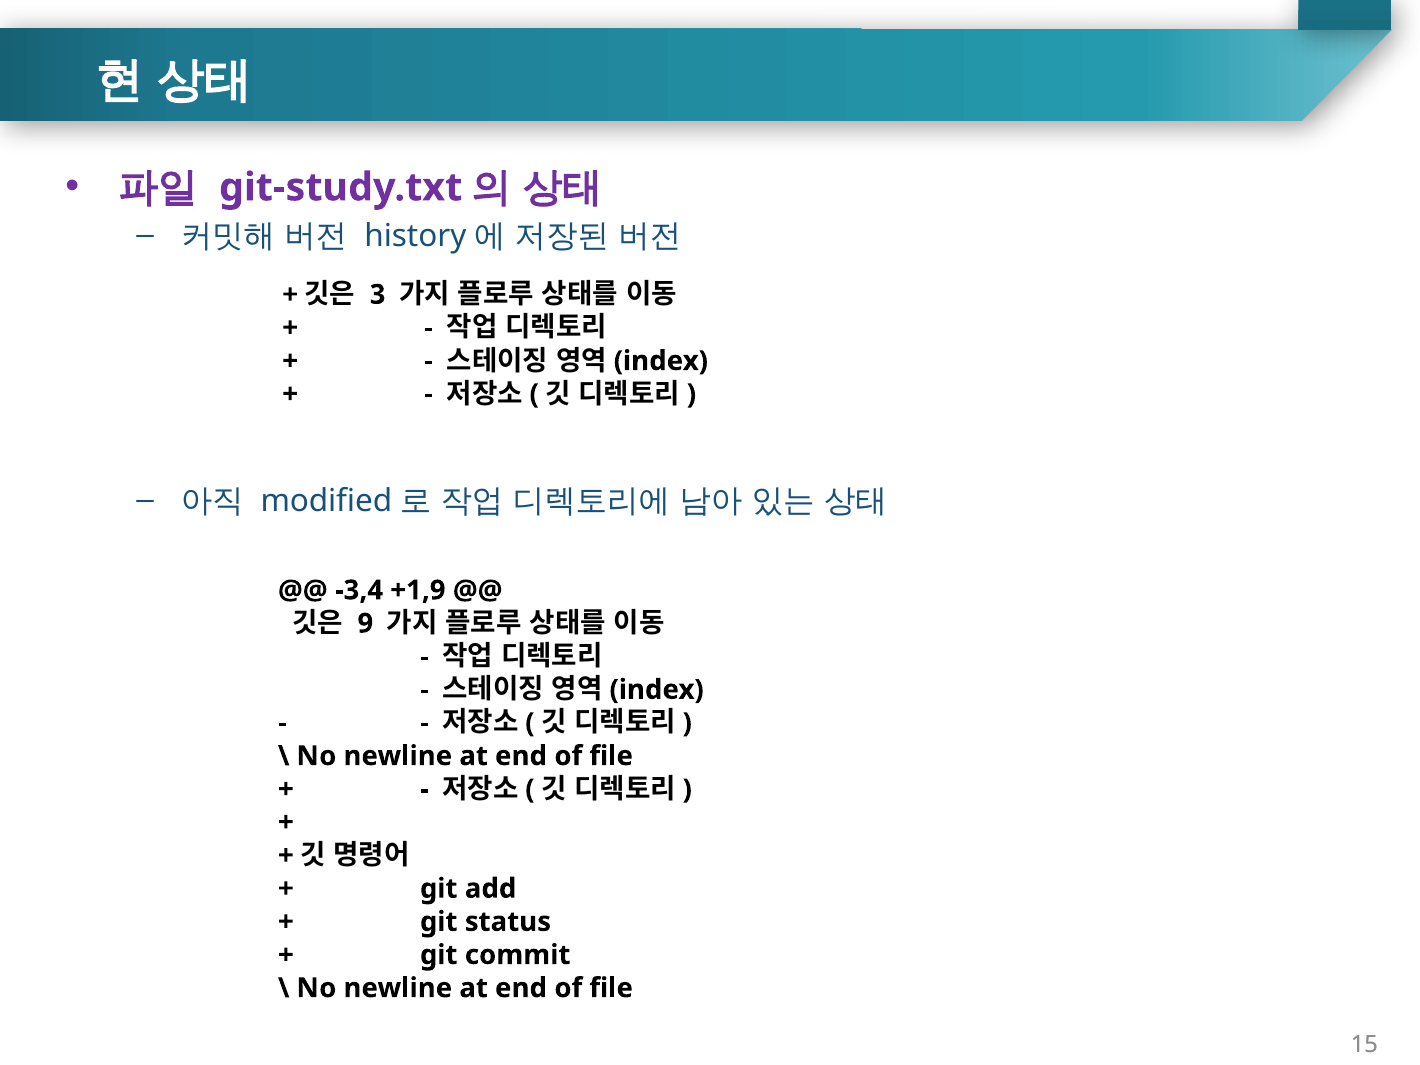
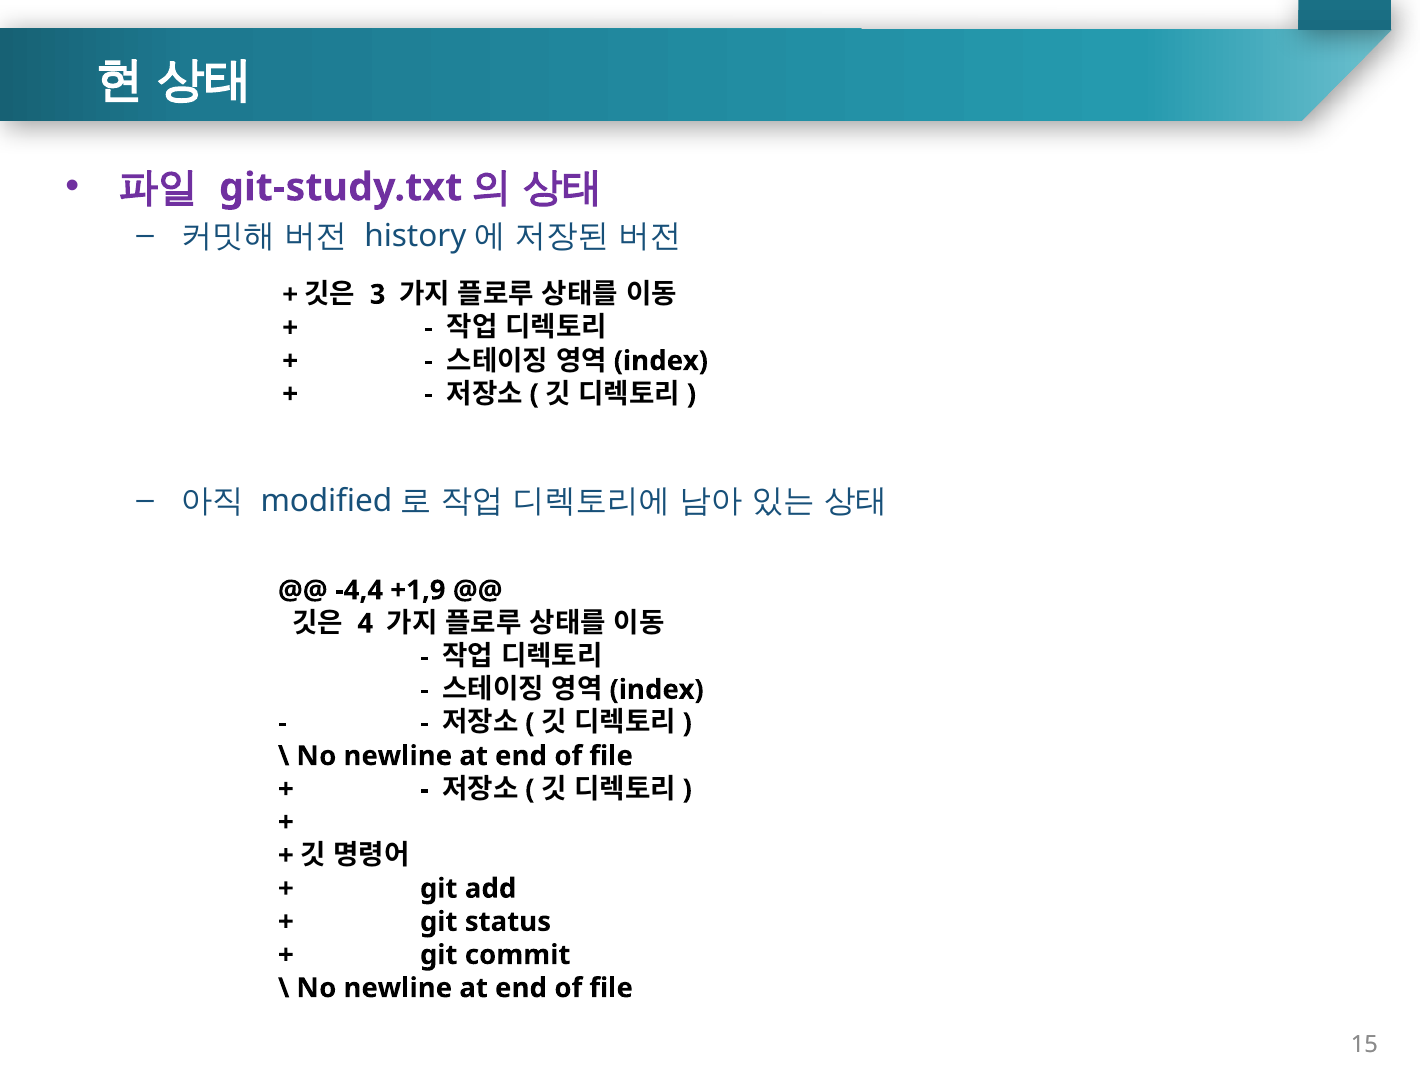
-3,4: -3,4 -> -4,4
9: 9 -> 4
